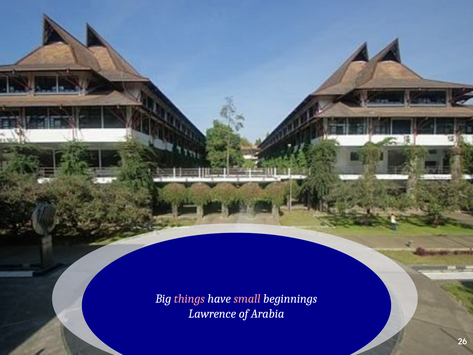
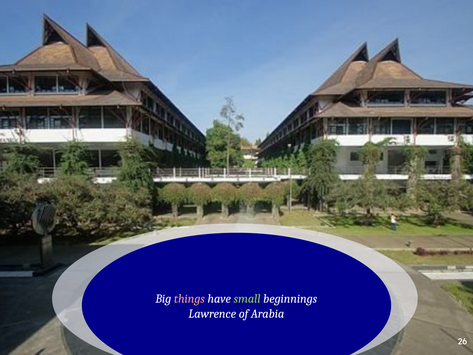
small colour: pink -> light green
